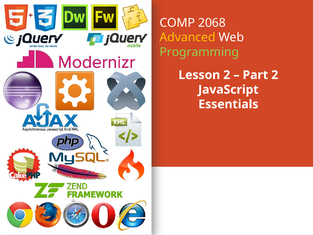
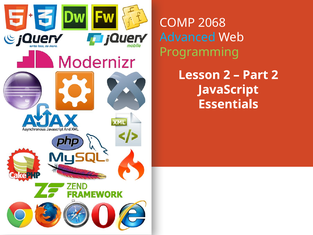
Advanced colour: yellow -> light blue
